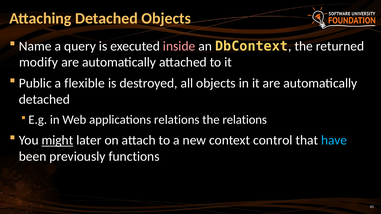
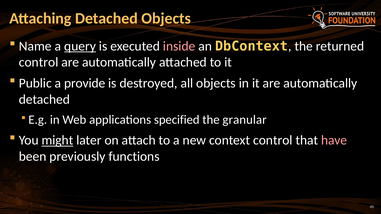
query underline: none -> present
modify at (39, 62): modify -> control
flexible: flexible -> provide
applications relations: relations -> specified
the relations: relations -> granular
have colour: light blue -> pink
